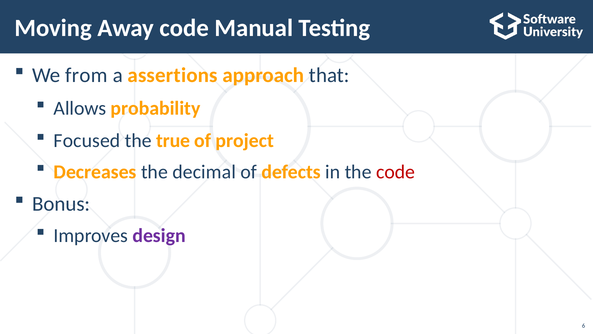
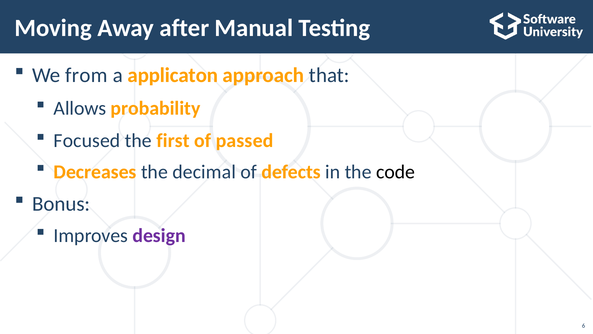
Away code: code -> after
assertions: assertions -> applicaton
true: true -> first
project: project -> passed
code at (395, 172) colour: red -> black
